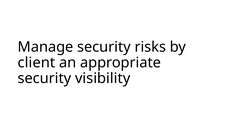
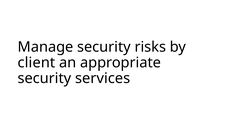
visibility: visibility -> services
